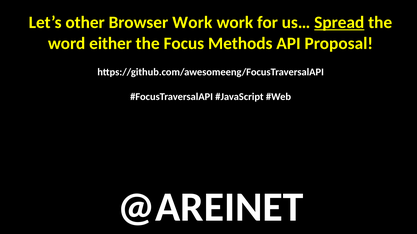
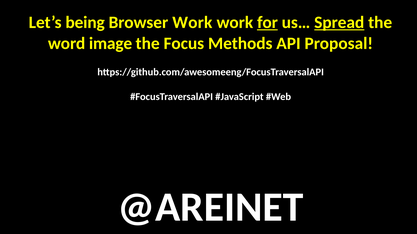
other: other -> being
for underline: none -> present
either: either -> image
